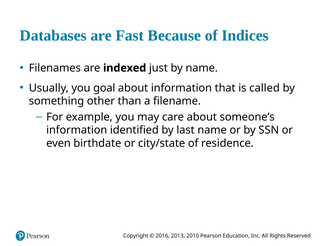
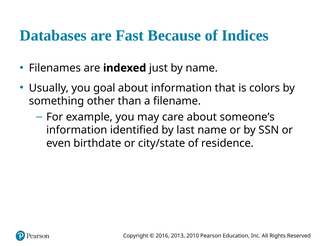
called: called -> colors
